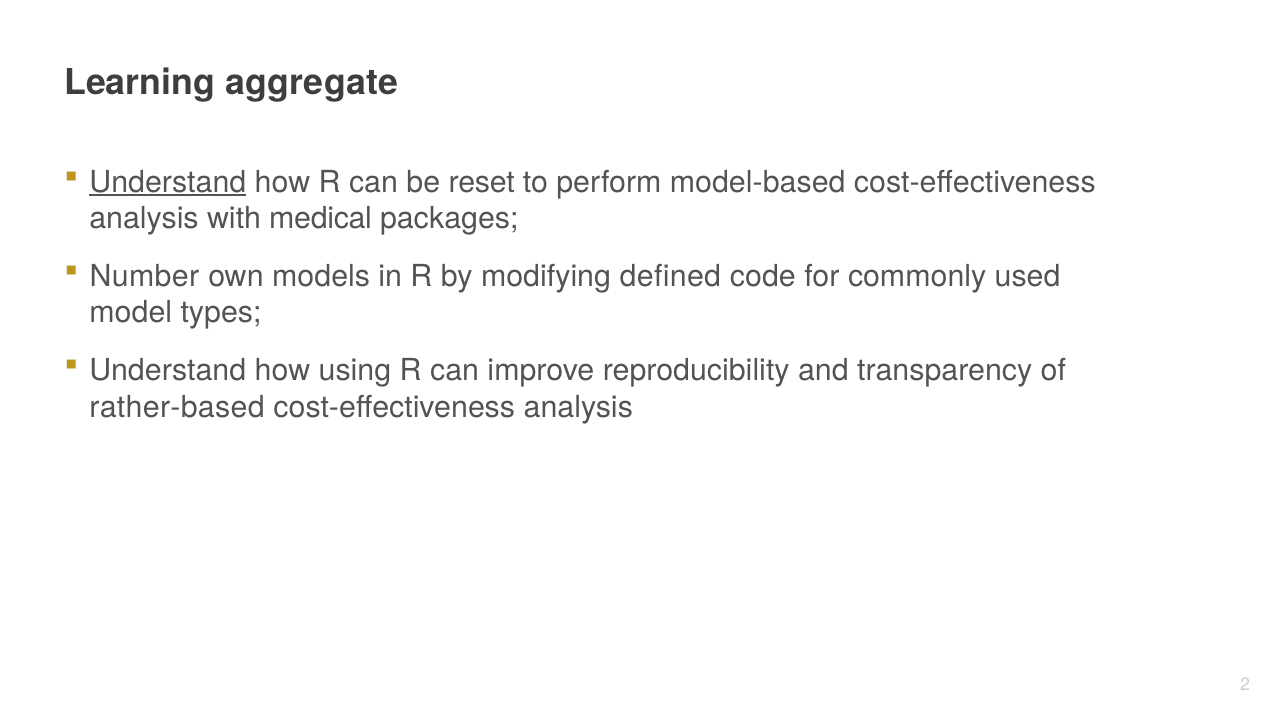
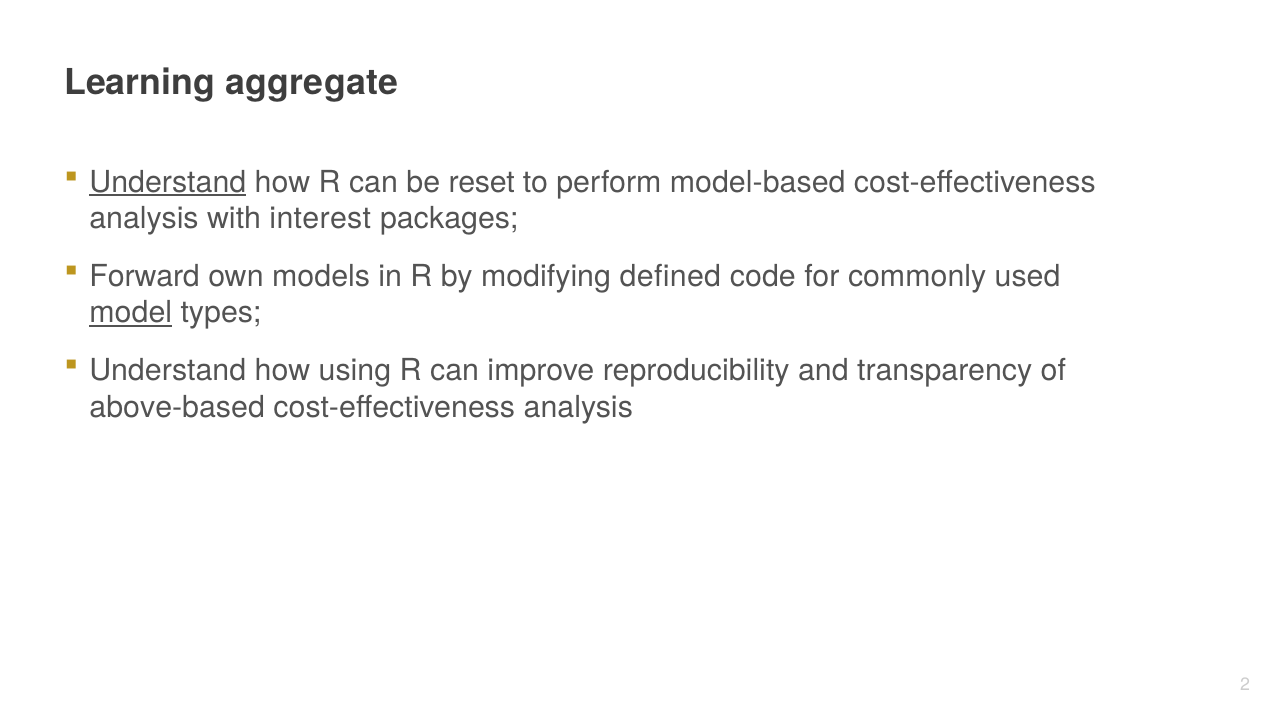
medical: medical -> interest
Number: Number -> Forward
model underline: none -> present
rather-based: rather-based -> above-based
